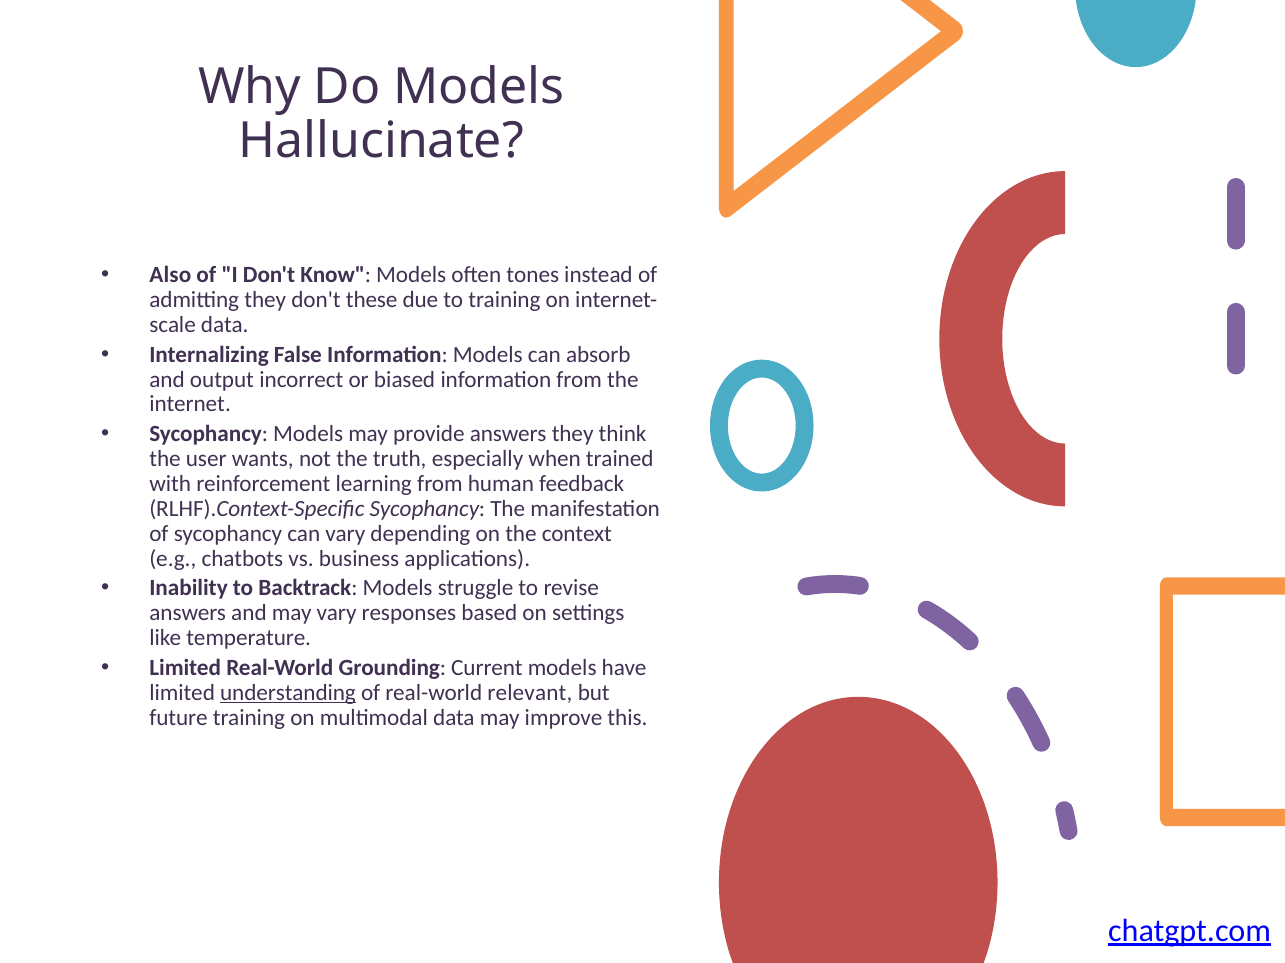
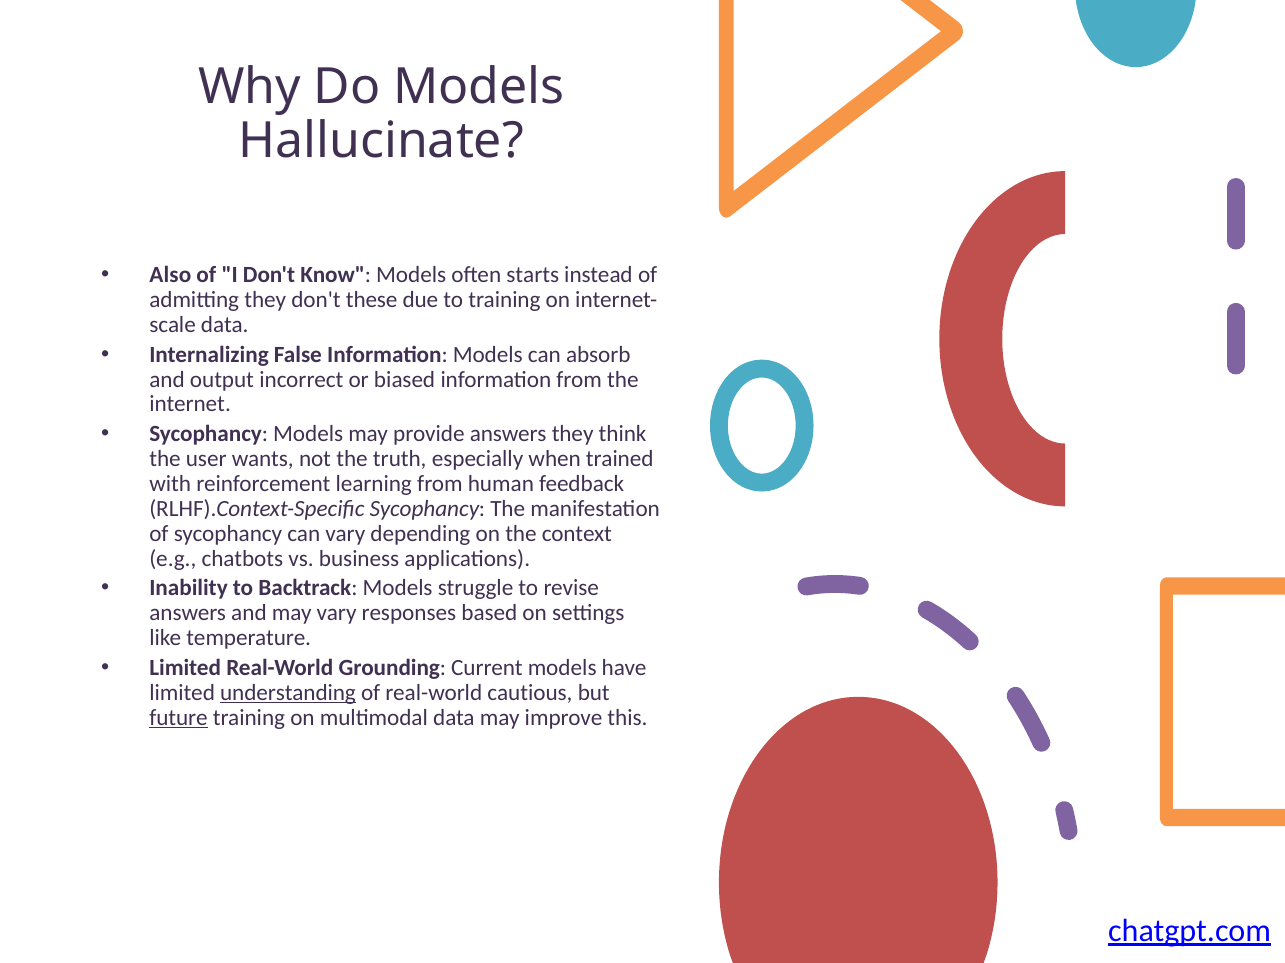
tones: tones -> starts
relevant: relevant -> cautious
future underline: none -> present
